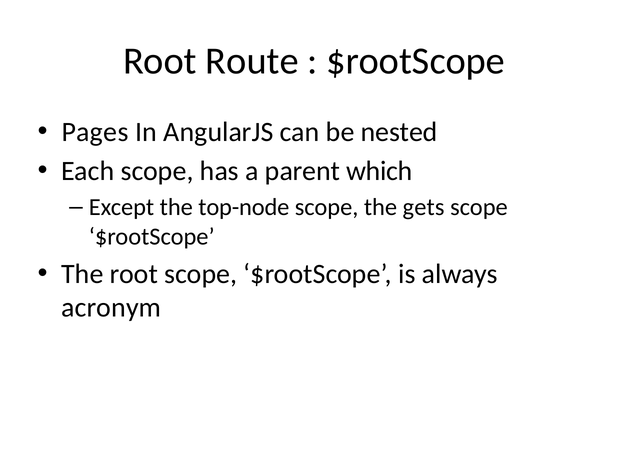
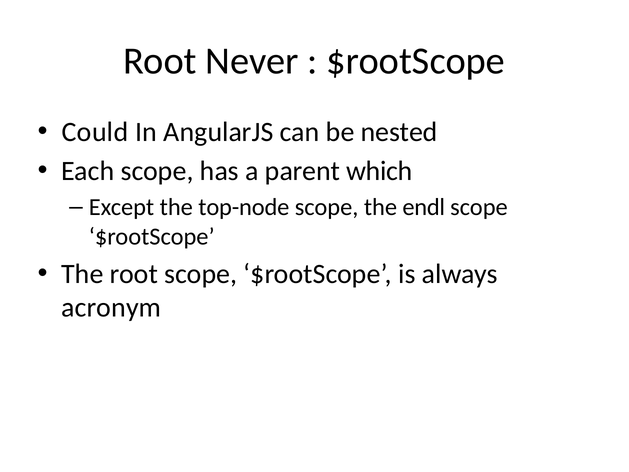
Route: Route -> Never
Pages: Pages -> Could
gets: gets -> endl
